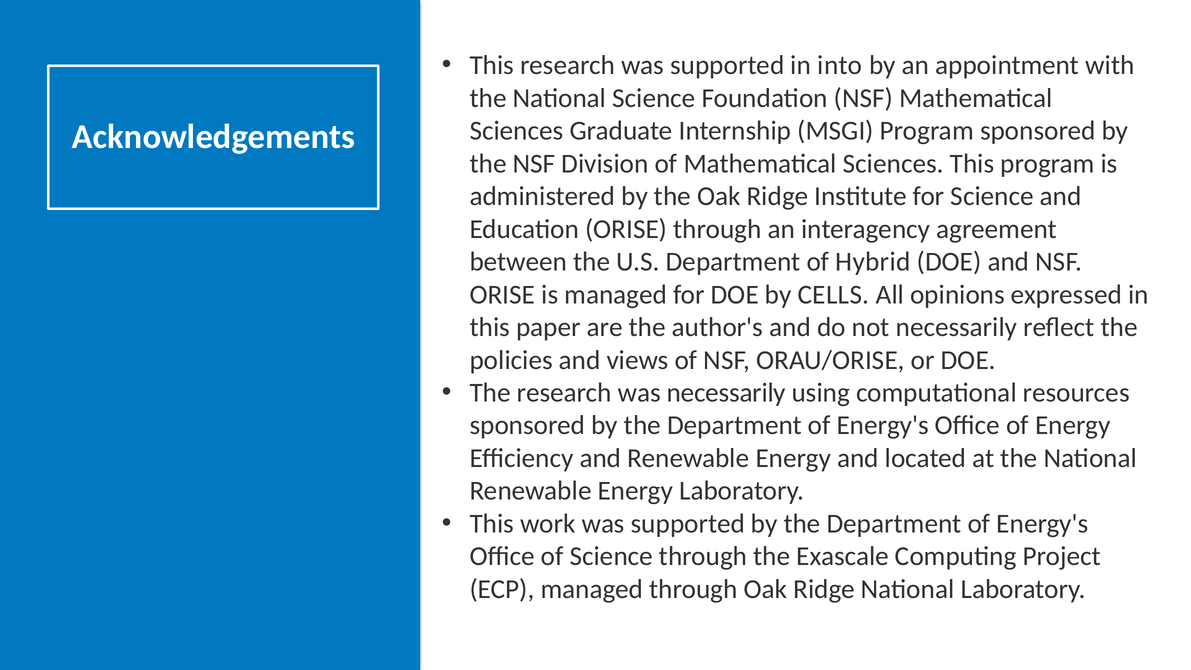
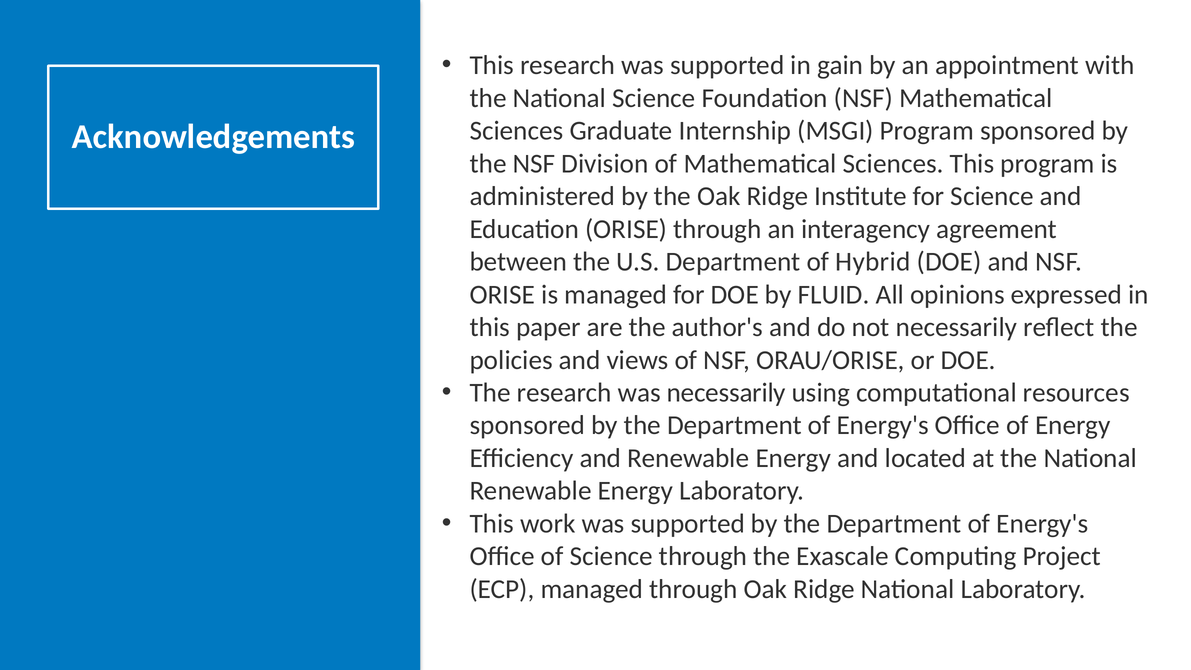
into: into -> gain
CELLS: CELLS -> FLUID
